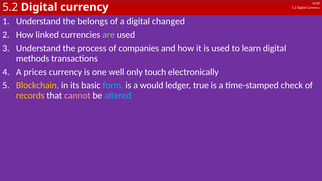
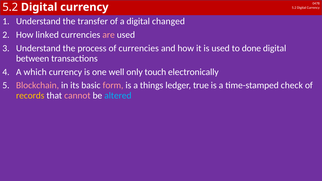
belongs: belongs -> transfer
are colour: light green -> pink
of companies: companies -> currencies
learn: learn -> done
methods: methods -> between
prices: prices -> which
Blockchain colour: yellow -> pink
form colour: light blue -> pink
would: would -> things
